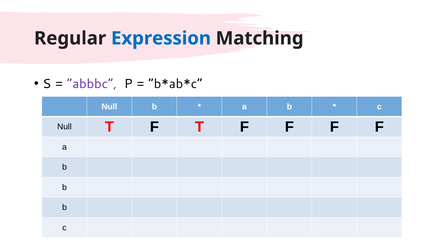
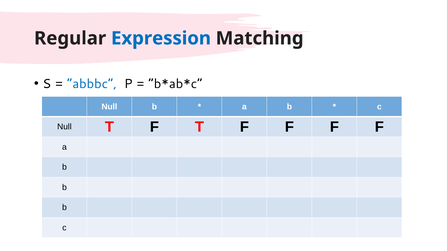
abbbc colour: purple -> blue
